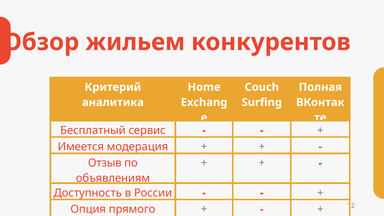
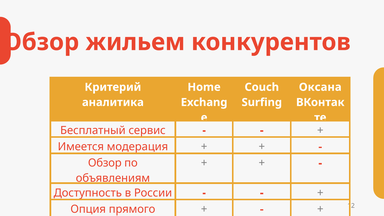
Полная: Полная -> Оксана
Отзыв at (105, 163): Отзыв -> Обзор
